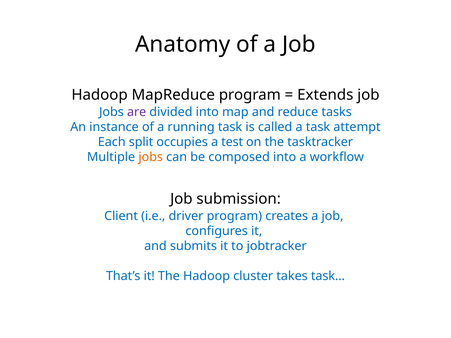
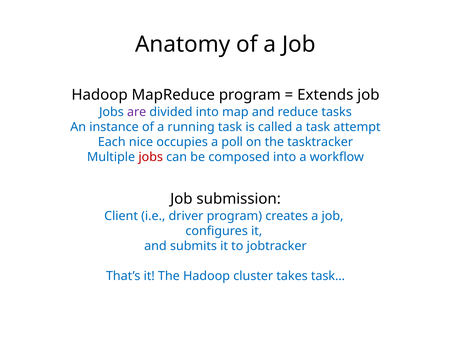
split: split -> nice
test: test -> poll
jobs at (151, 157) colour: orange -> red
